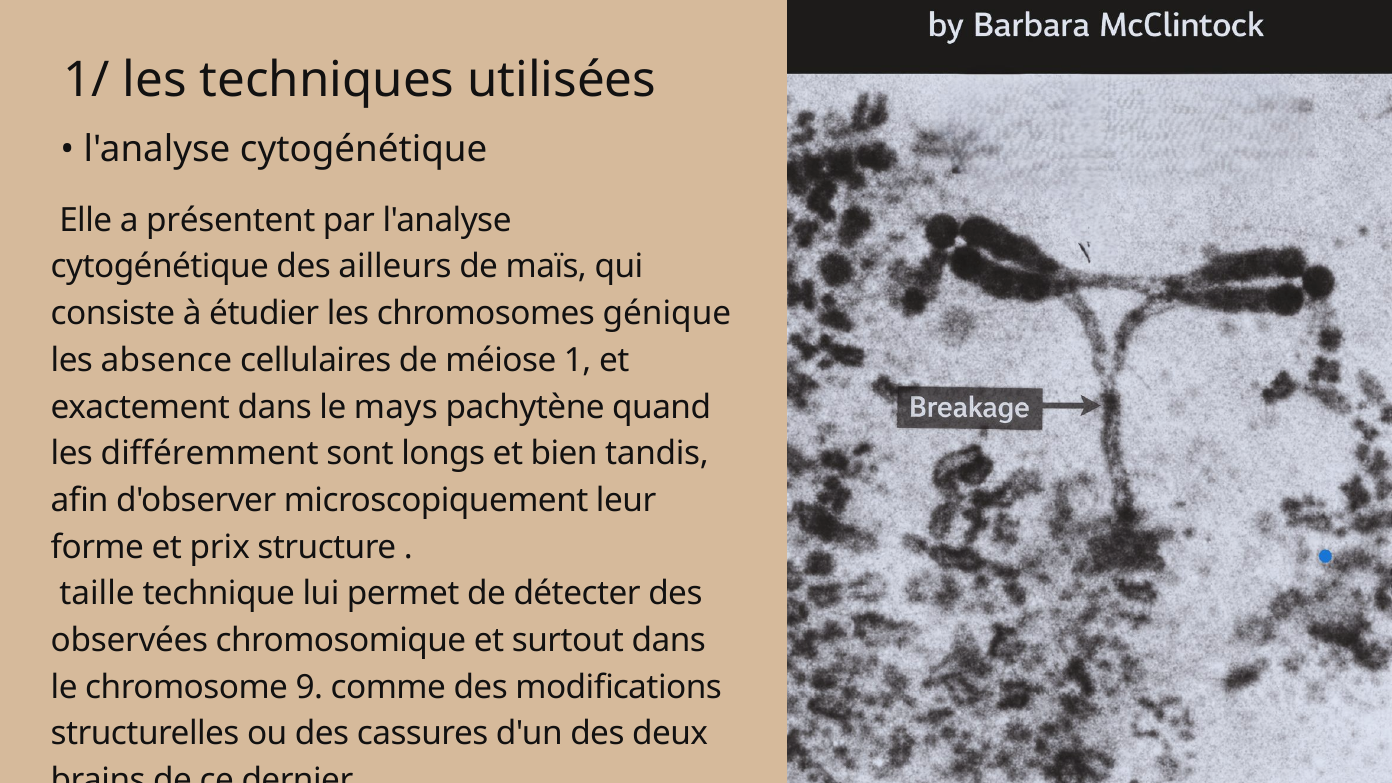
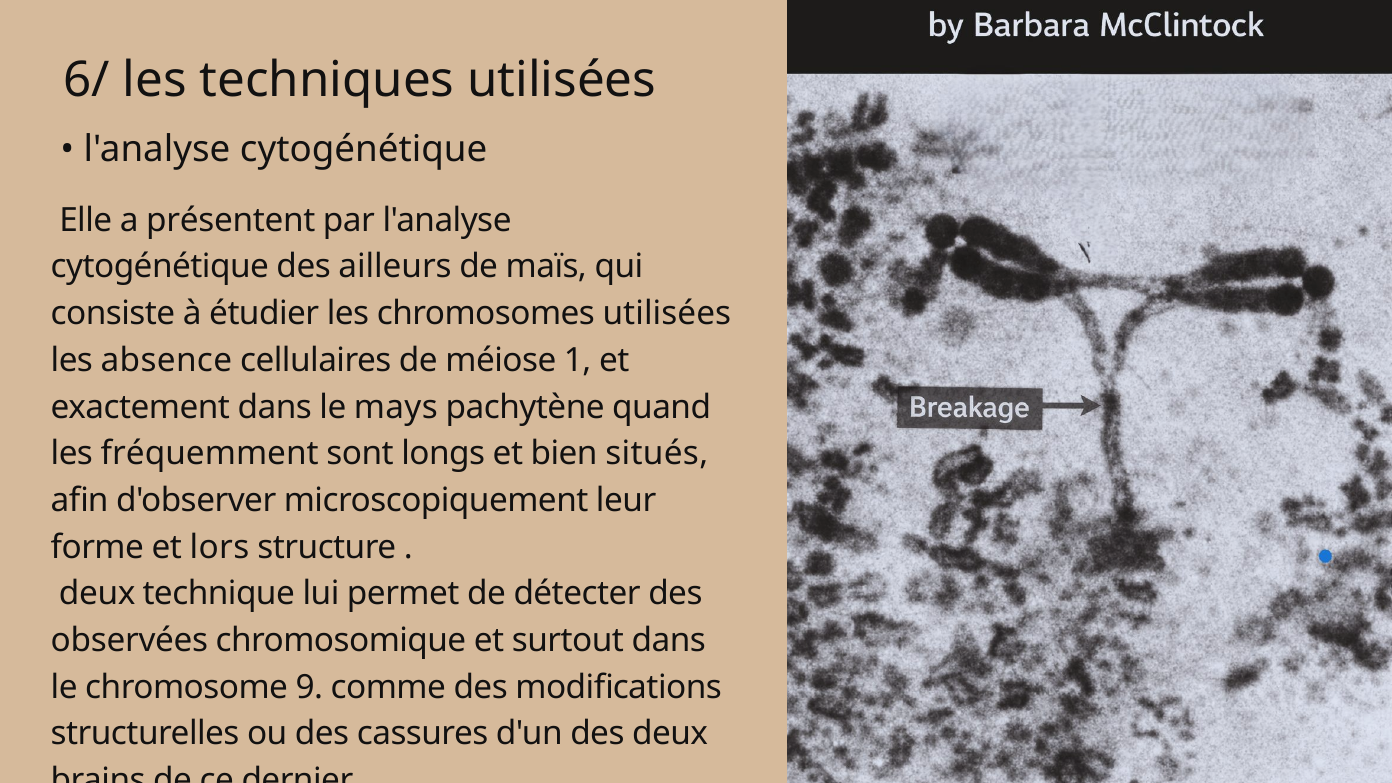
1/: 1/ -> 6/
chromosomes génique: génique -> utilisées
différemment: différemment -> fréquemment
tandis: tandis -> situés
prix: prix -> lors
taille at (97, 594): taille -> deux
